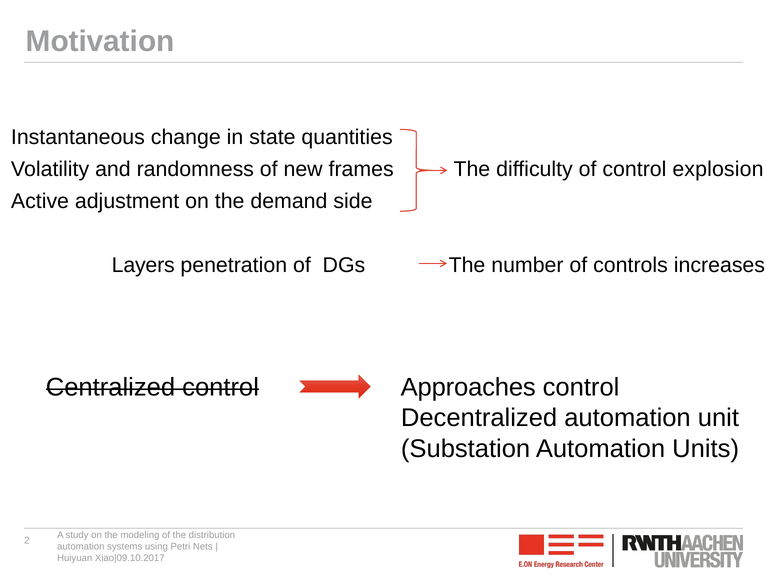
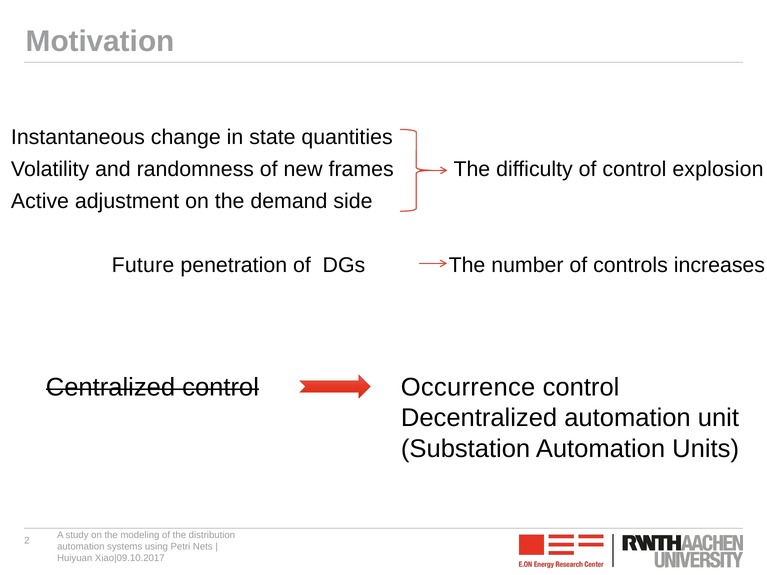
Layers: Layers -> Future
Approaches: Approaches -> Occurrence
